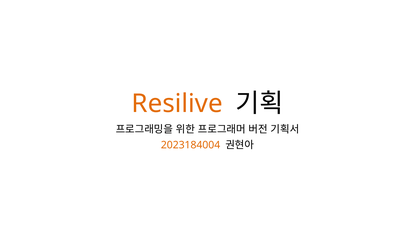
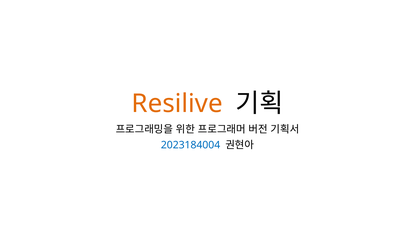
2023184004 colour: orange -> blue
